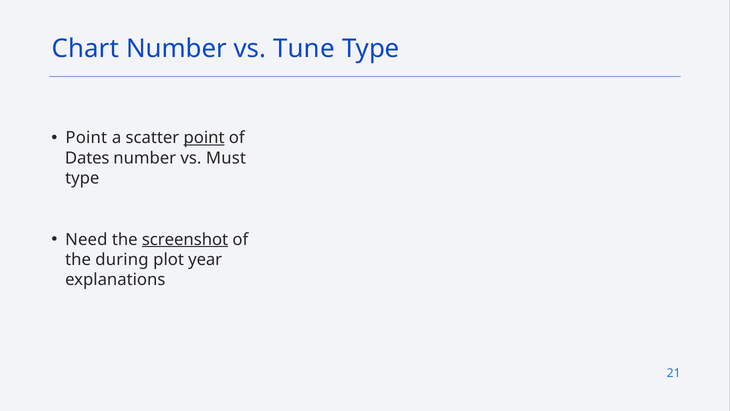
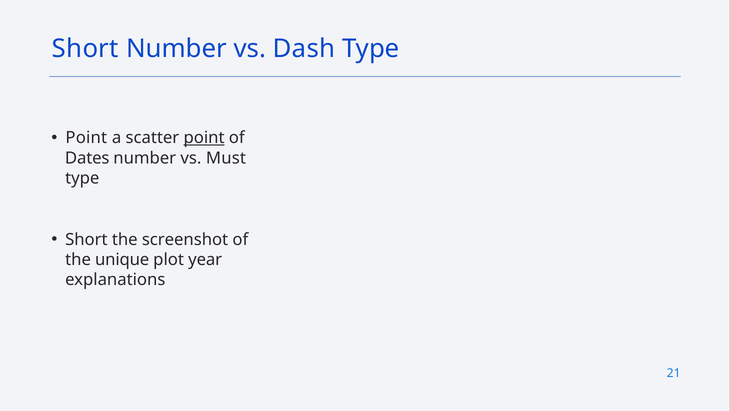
Chart at (85, 49): Chart -> Short
Tune: Tune -> Dash
Need at (86, 239): Need -> Short
screenshot underline: present -> none
during: during -> unique
